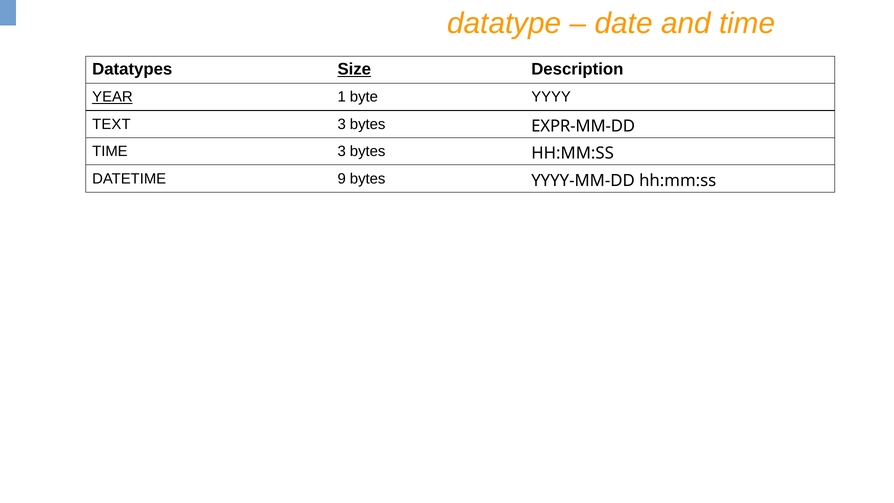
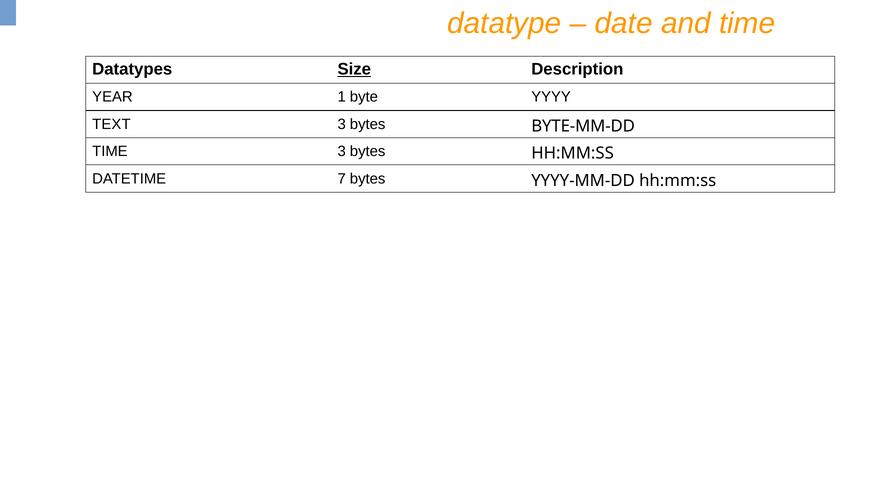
YEAR underline: present -> none
EXPR-MM-DD: EXPR-MM-DD -> BYTE-MM-DD
9: 9 -> 7
